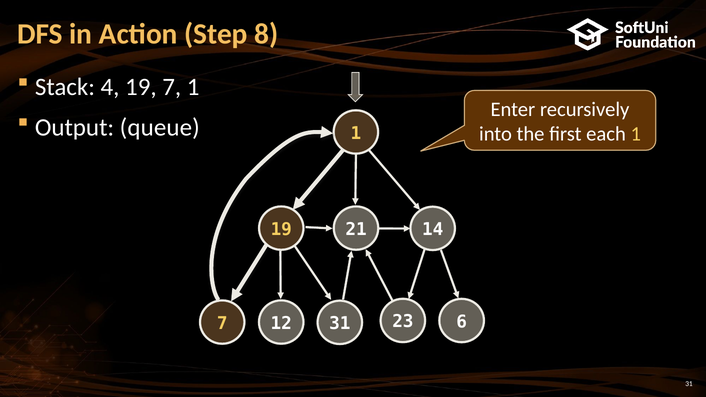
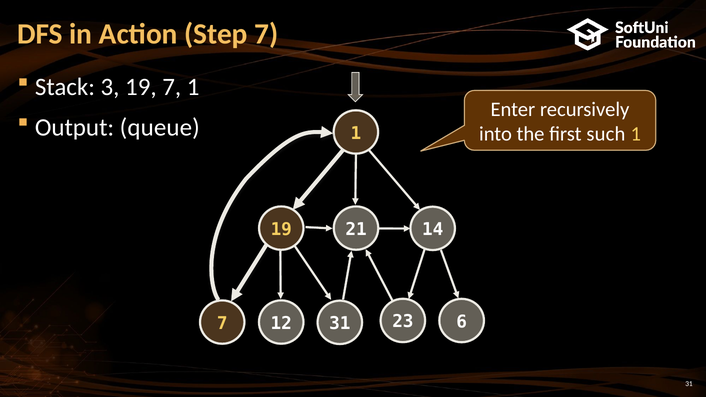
Step 8: 8 -> 7
4: 4 -> 3
each: each -> such
